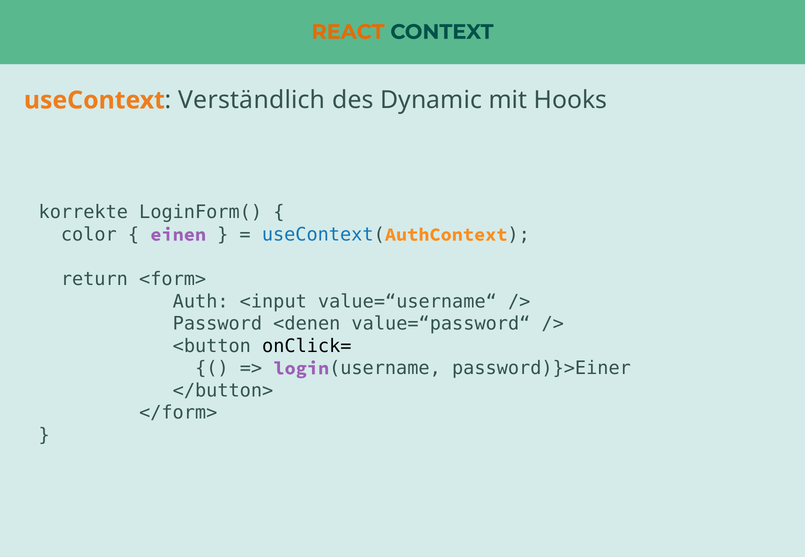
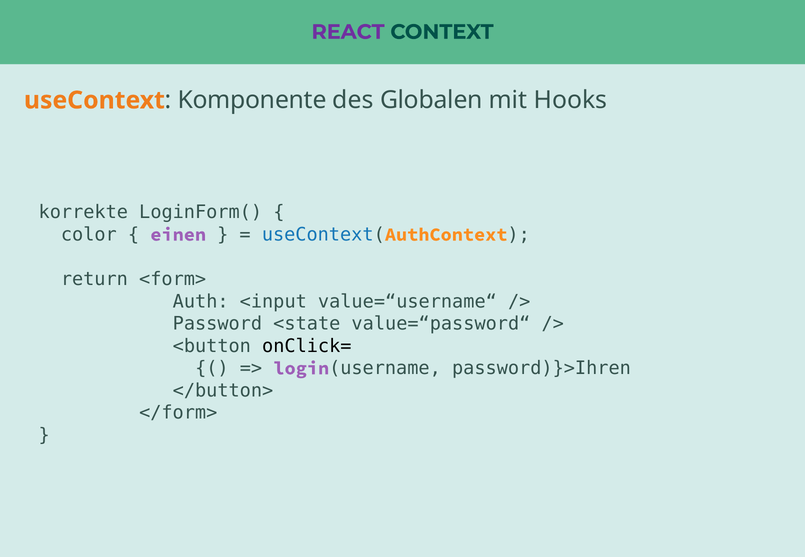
REACT colour: orange -> purple
Verständlich: Verständlich -> Komponente
Dynamic: Dynamic -> Globalen
<denen: <denen -> <state
password)}>Einer: password)}>Einer -> password)}>Ihren
